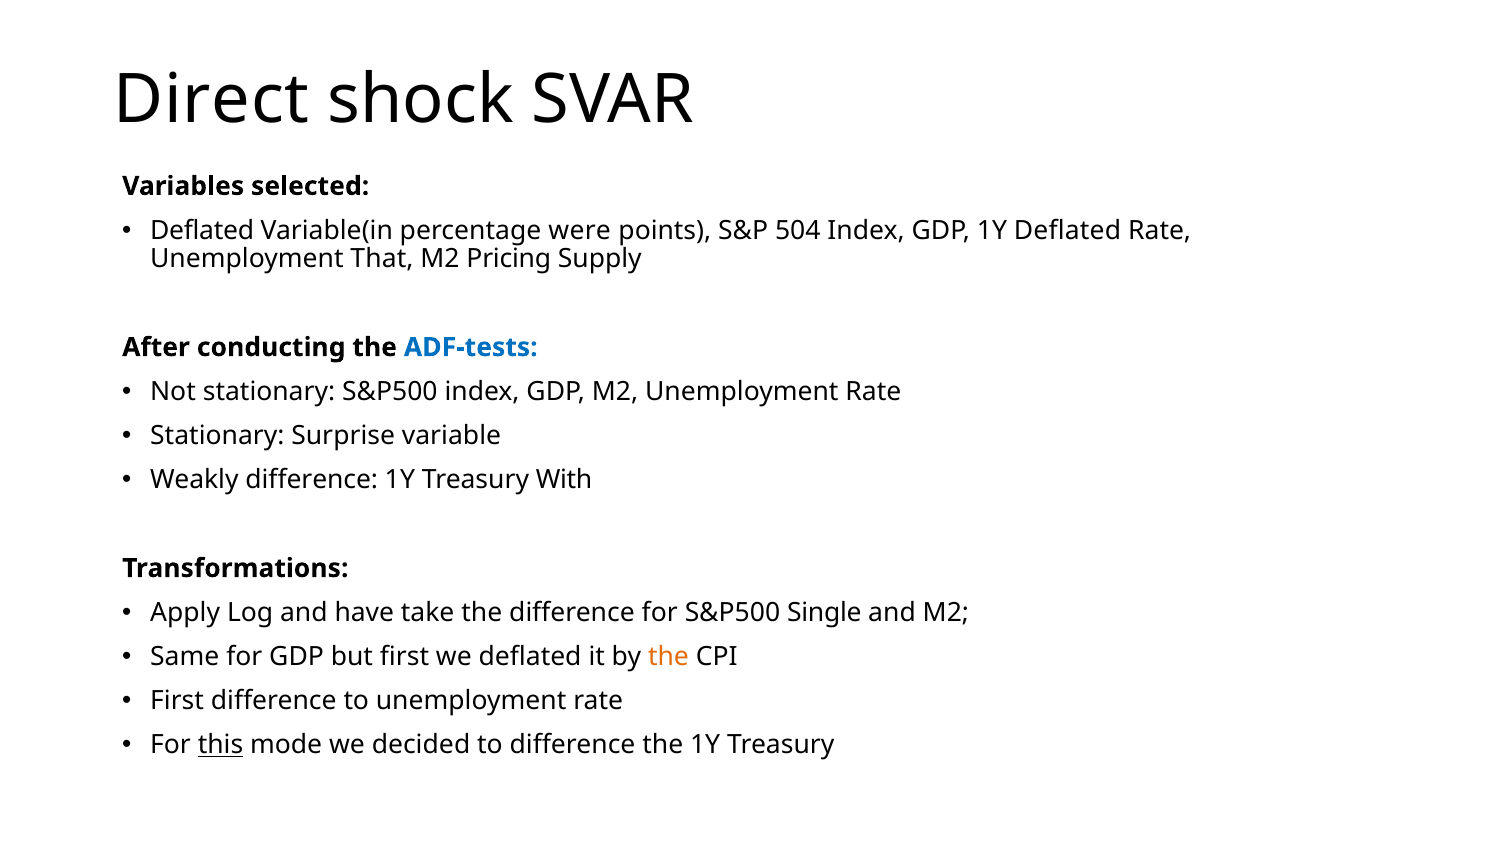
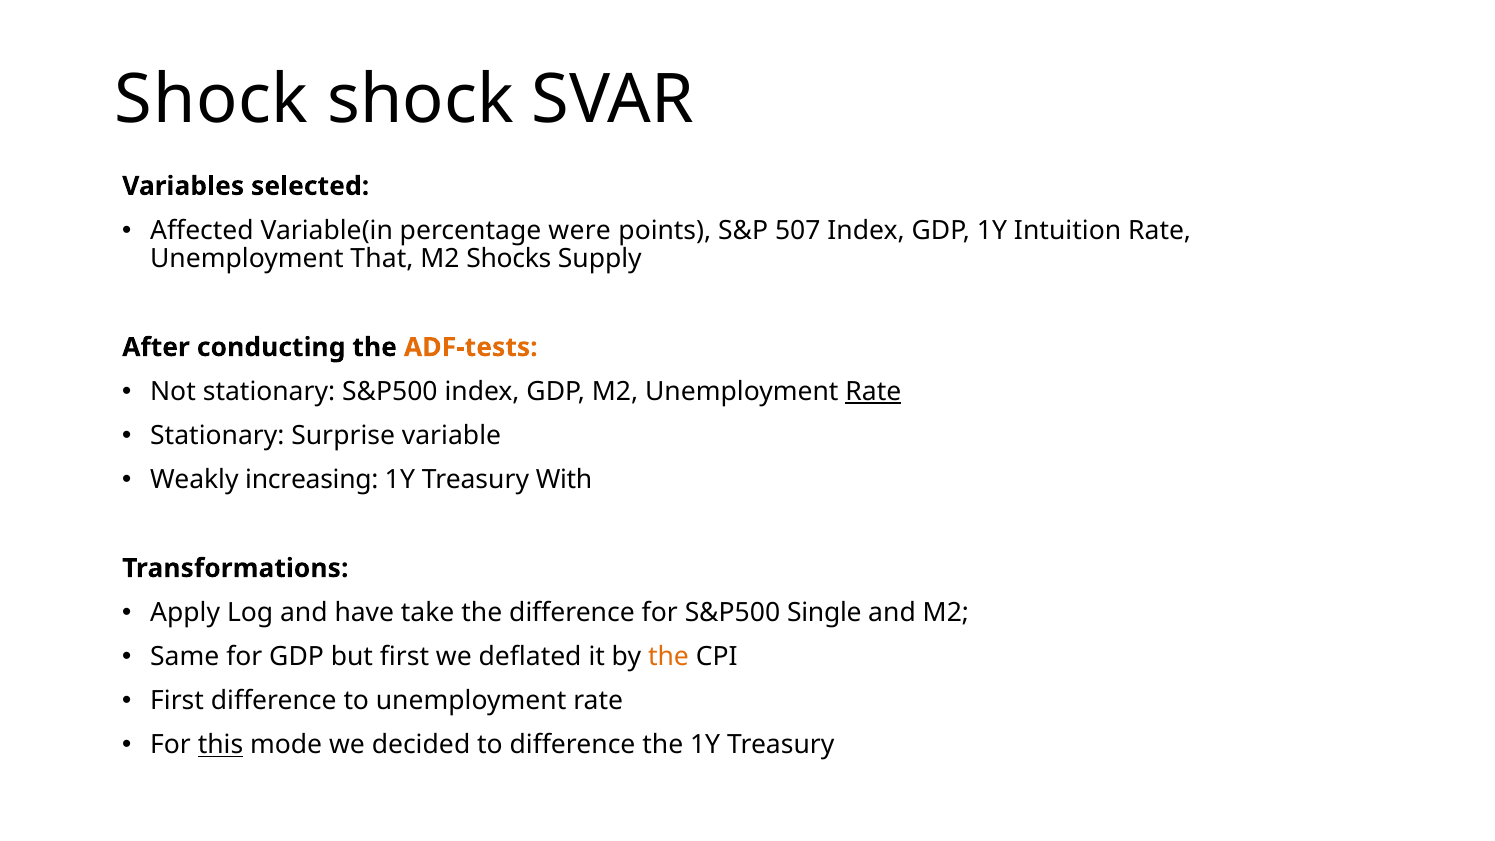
Direct at (212, 100): Direct -> Shock
Deflated at (202, 230): Deflated -> Affected
504: 504 -> 507
1Y Deflated: Deflated -> Intuition
Pricing: Pricing -> Shocks
ADF-tests colour: blue -> orange
Rate at (873, 392) underline: none -> present
Weakly difference: difference -> increasing
